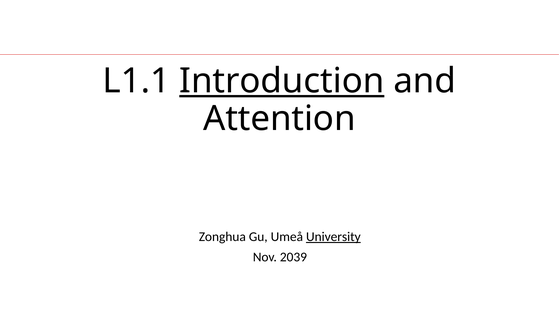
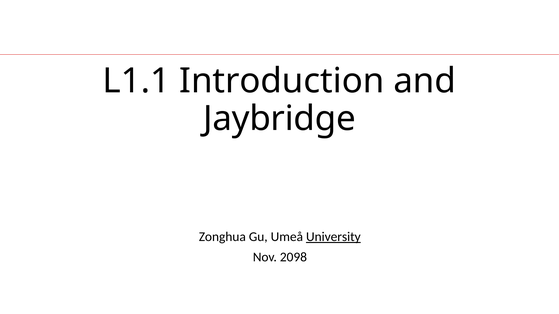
Introduction underline: present -> none
Attention: Attention -> Jaybridge
2039: 2039 -> 2098
